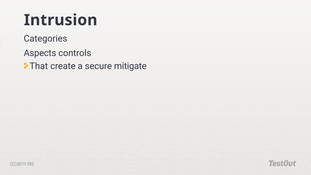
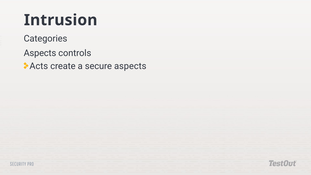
That: That -> Acts
secure mitigate: mitigate -> aspects
